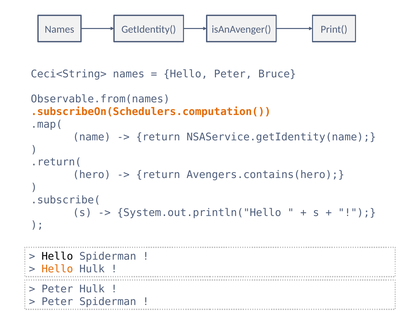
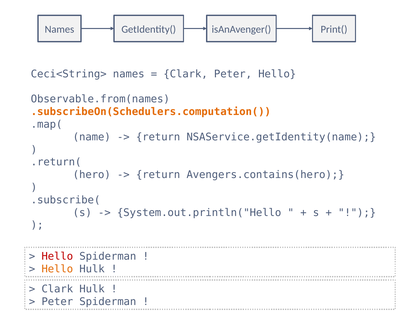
Hello at (186, 74): Hello -> Clark
Peter Bruce: Bruce -> Hello
Hello at (57, 256) colour: black -> red
Peter at (57, 289): Peter -> Clark
